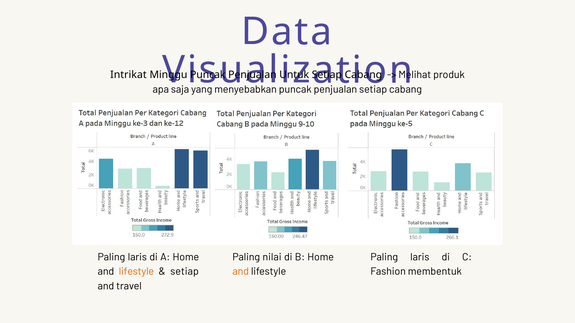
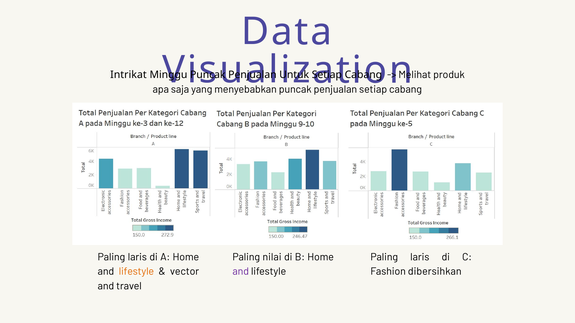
setiap at (185, 272): setiap -> vector
and at (241, 272) colour: orange -> purple
membentuk: membentuk -> dibersihkan
